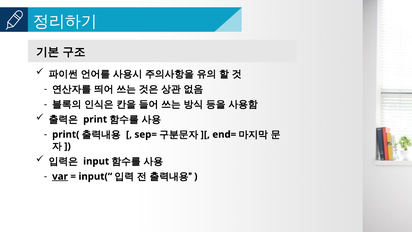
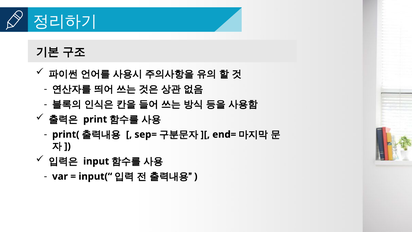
var underline: present -> none
